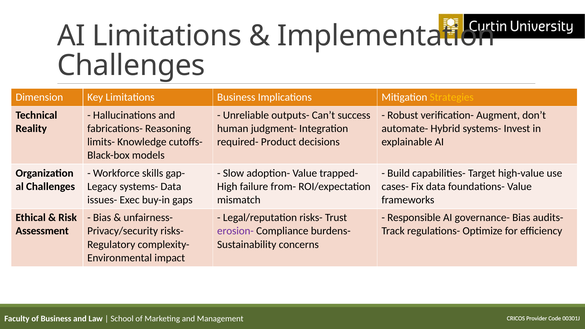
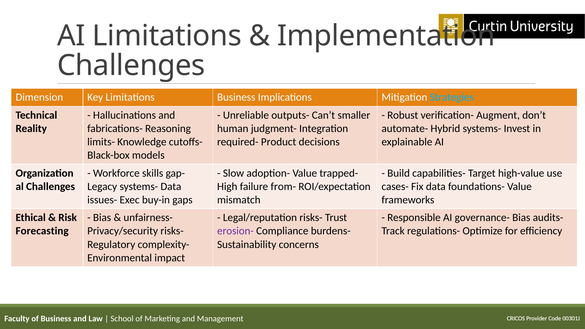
Strategies colour: yellow -> light blue
success: success -> smaller
Assessment: Assessment -> Forecasting
